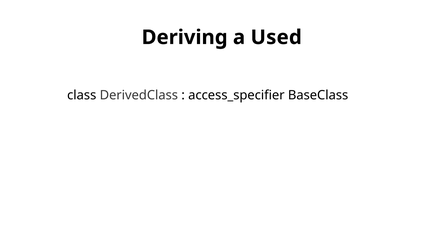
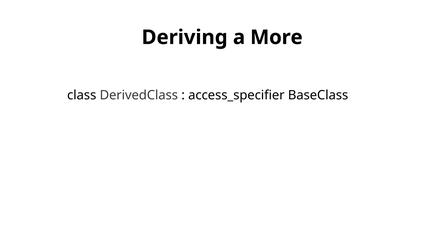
Used: Used -> More
